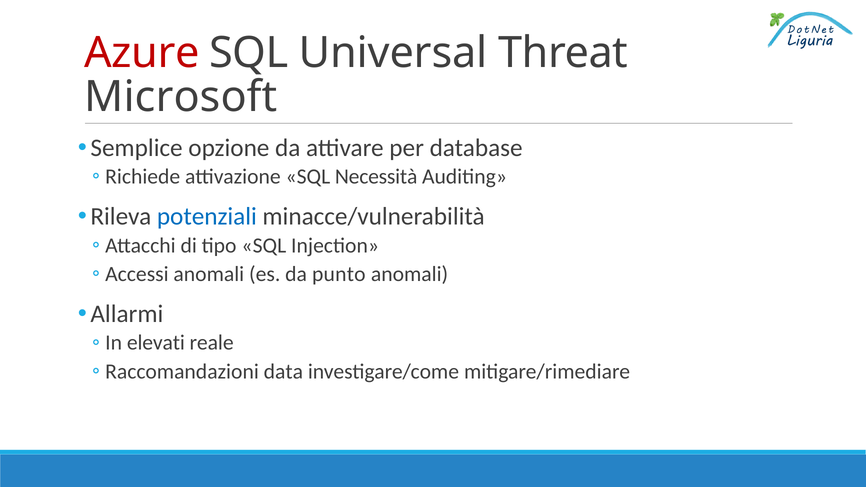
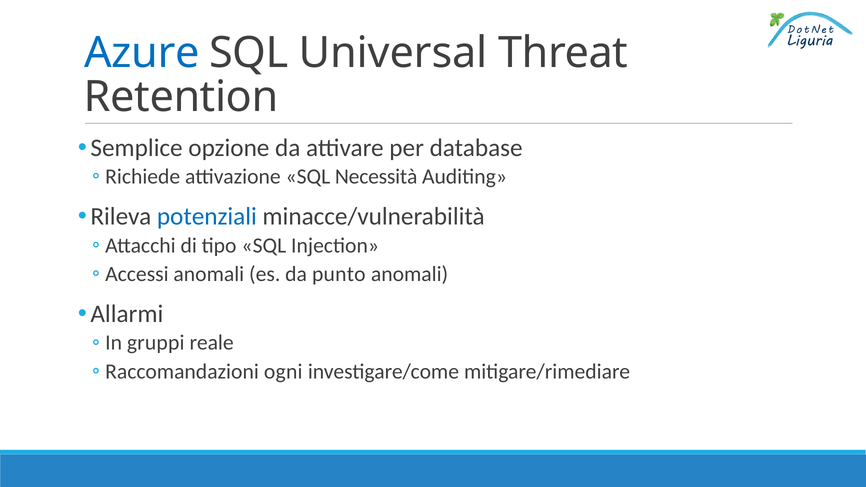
Azure colour: red -> blue
Microsoft: Microsoft -> Retention
elevati: elevati -> gruppi
data: data -> ogni
